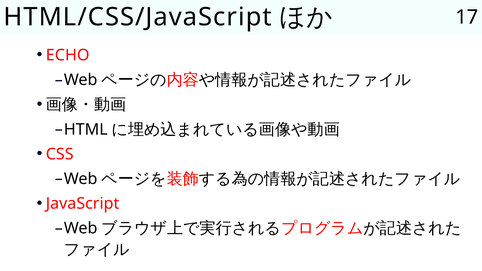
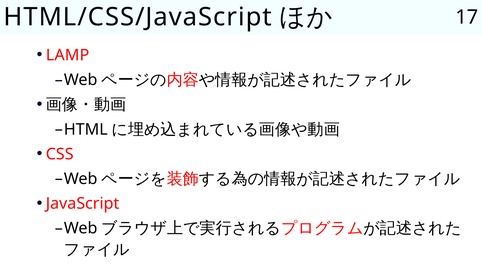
ECHO: ECHO -> LAMP
